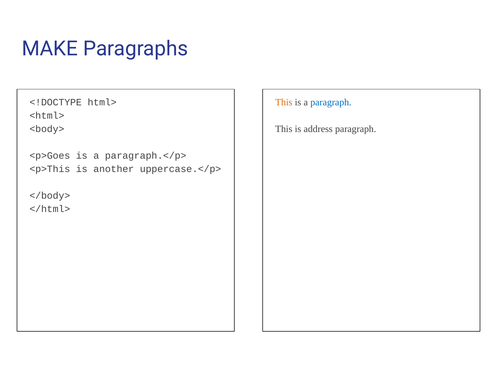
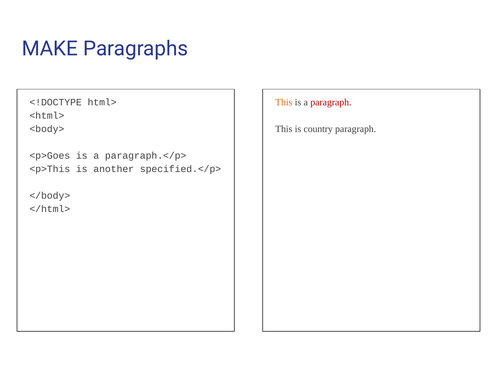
paragraph at (331, 102) colour: blue -> red
address: address -> country
uppercase.</p>: uppercase.</p> -> specified.</p>
